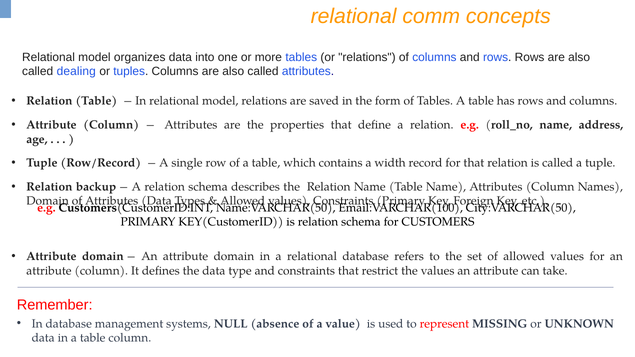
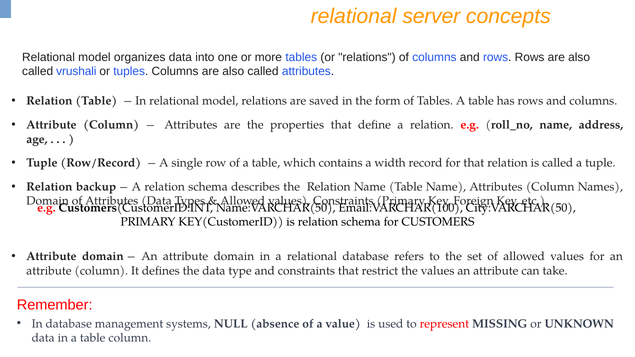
comm: comm -> server
dealing: dealing -> vrushali
